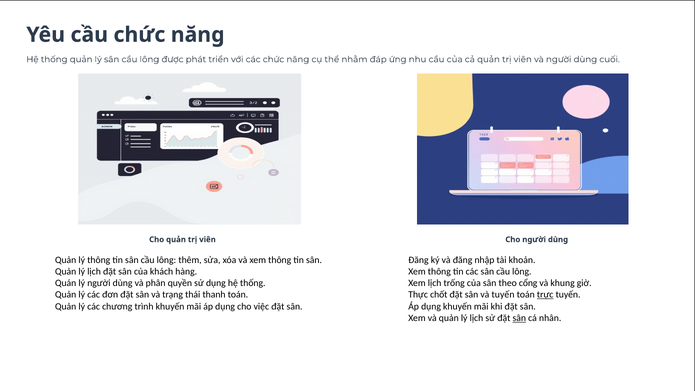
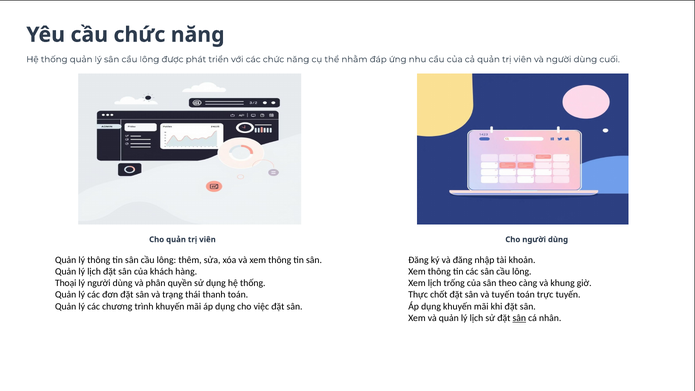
Quán: Quán -> Thoại
cổng: cổng -> càng
trực underline: present -> none
